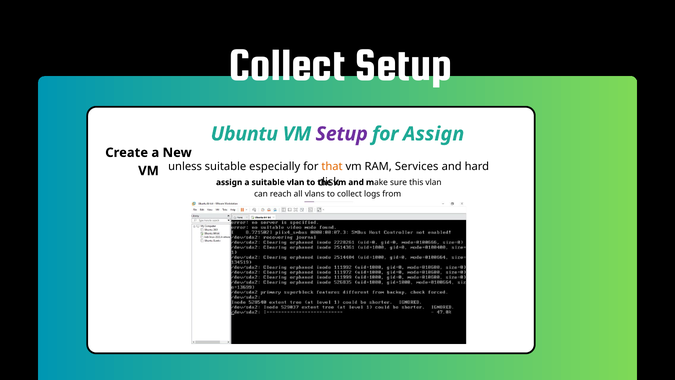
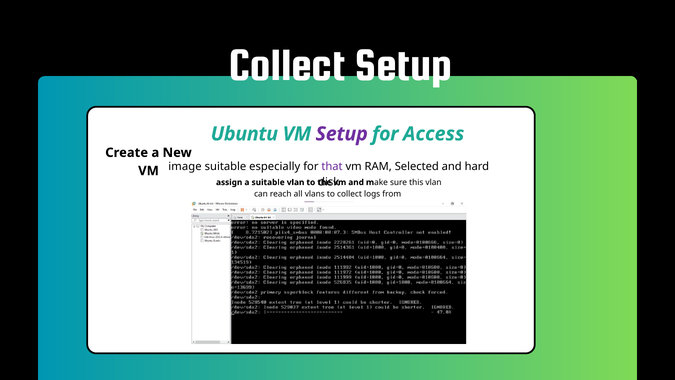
for Assign: Assign -> Access
unless: unless -> image
that colour: orange -> purple
Services: Services -> Selected
